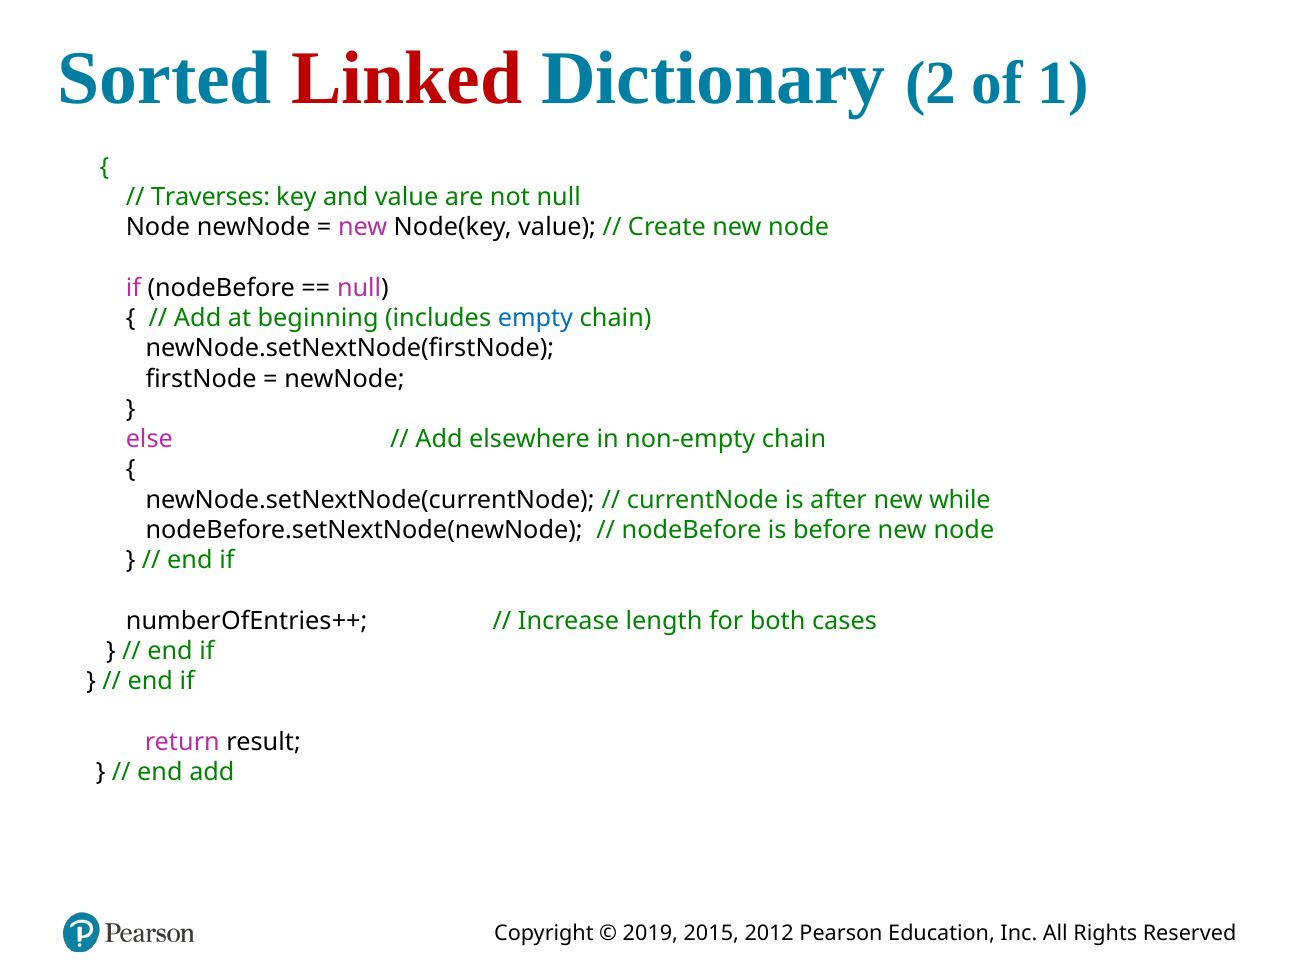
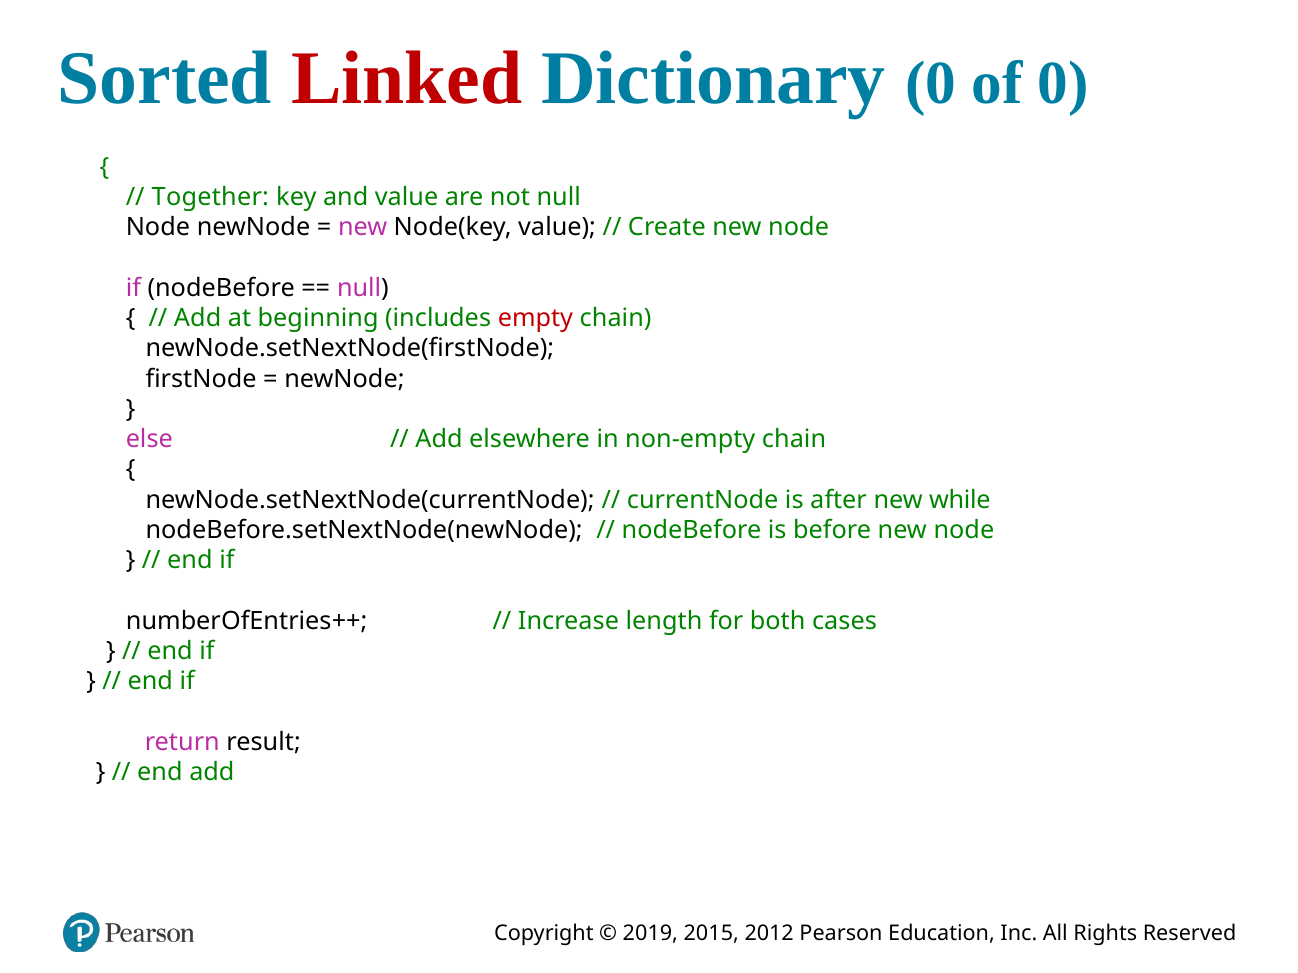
Dictionary 2: 2 -> 0
of 1: 1 -> 0
Traverses: Traverses -> Together
empty colour: blue -> red
